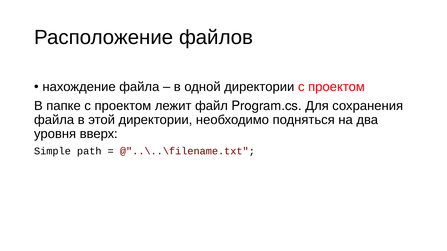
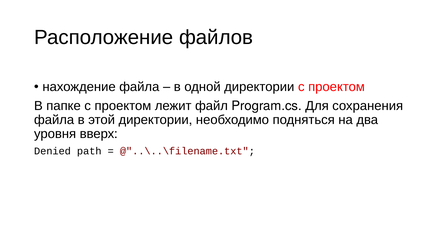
Simple: Simple -> Denied
